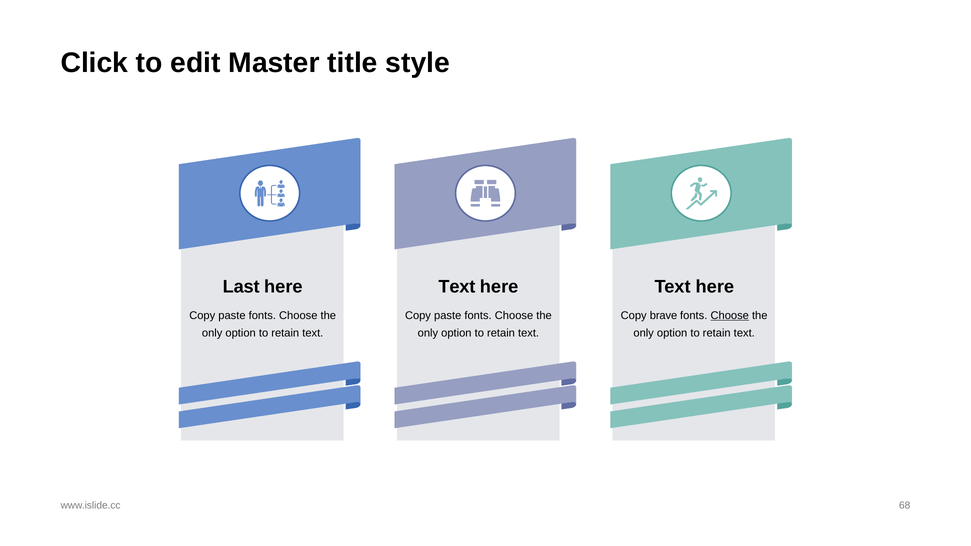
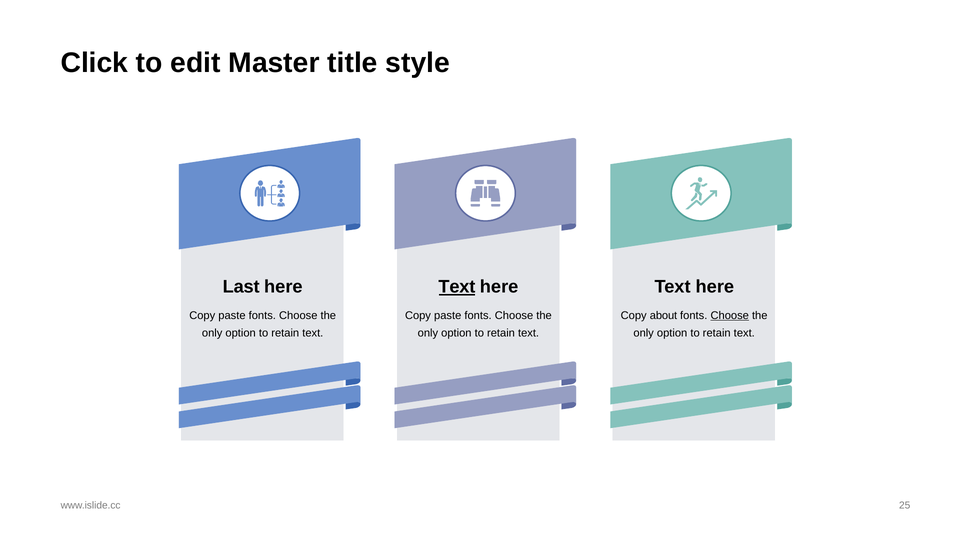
Text at (457, 287) underline: none -> present
brave: brave -> about
68: 68 -> 25
